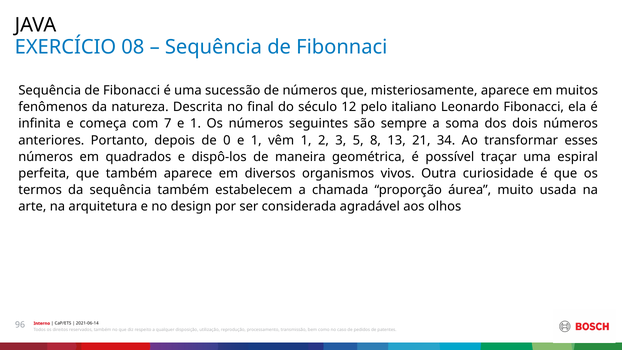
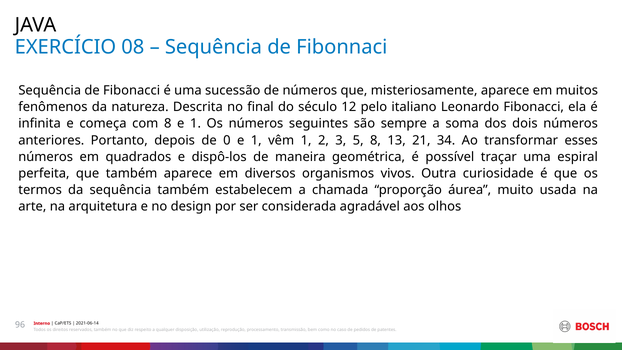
com 7: 7 -> 8
